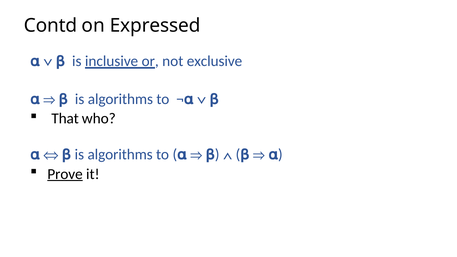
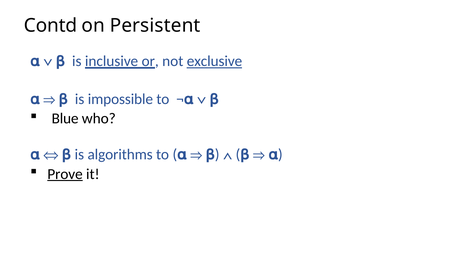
Expressed: Expressed -> Persistent
exclusive underline: none -> present
is algorithms: algorithms -> impossible
That: That -> Blue
